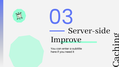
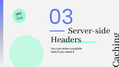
Improve: Improve -> Headers
